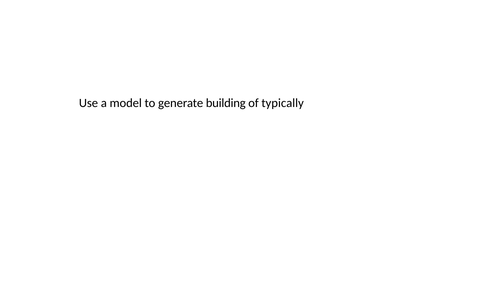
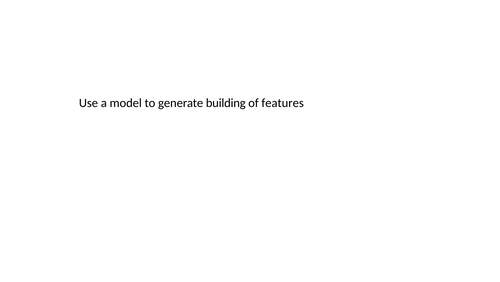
typically: typically -> features
